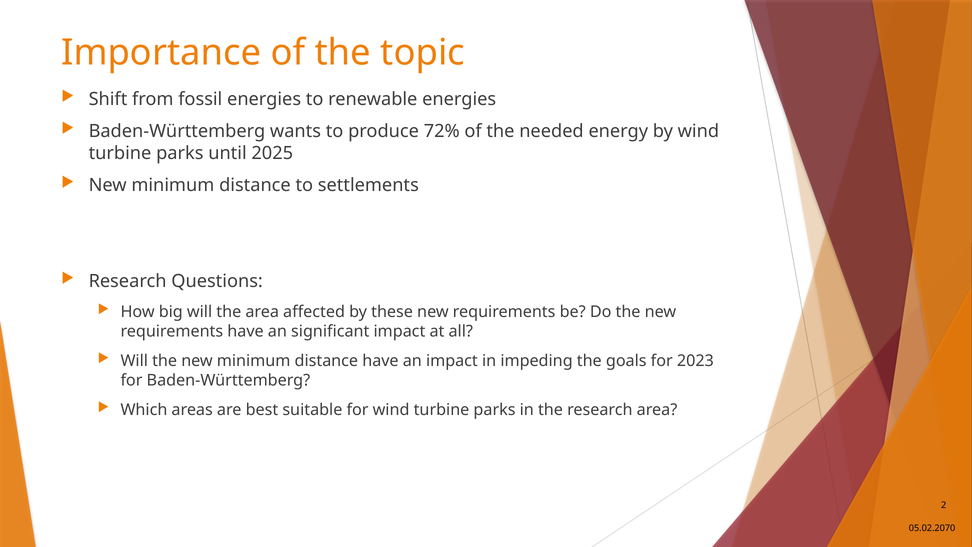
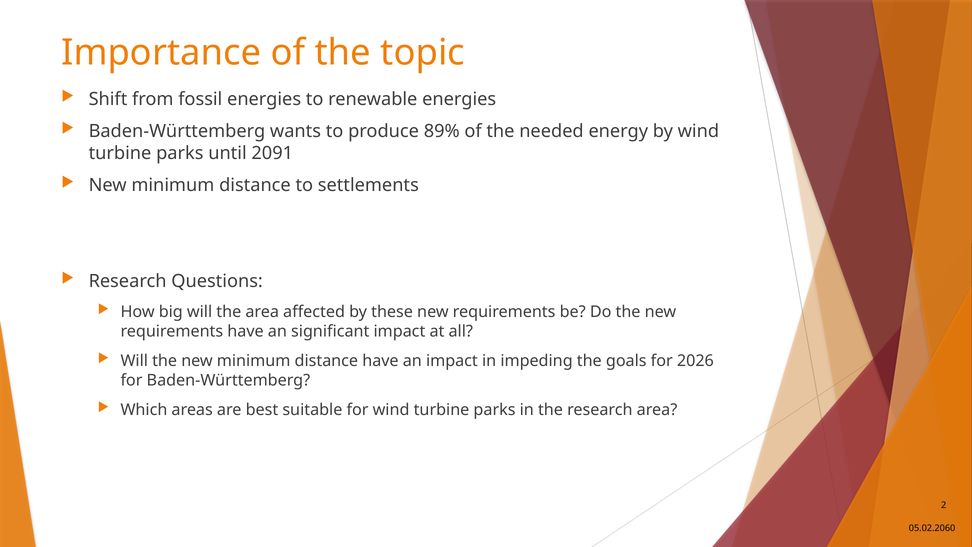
72%: 72% -> 89%
2025: 2025 -> 2091
2023: 2023 -> 2026
05.02.2070: 05.02.2070 -> 05.02.2060
